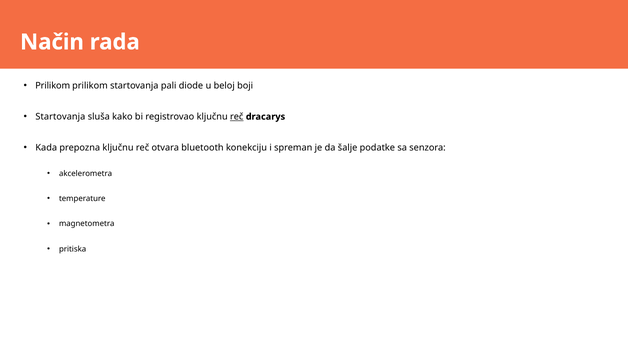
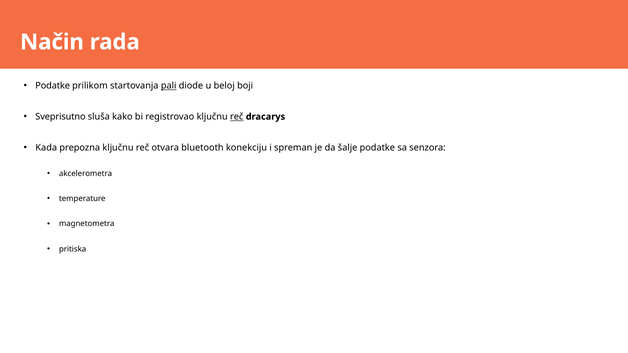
Prilikom at (53, 86): Prilikom -> Podatke
pali underline: none -> present
Startovanja at (60, 117): Startovanja -> Sveprisutno
